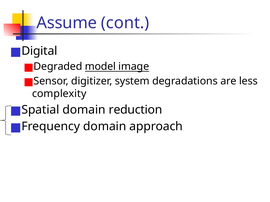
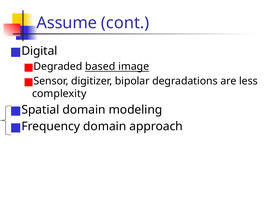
model: model -> based
system: system -> bipolar
reduction: reduction -> modeling
